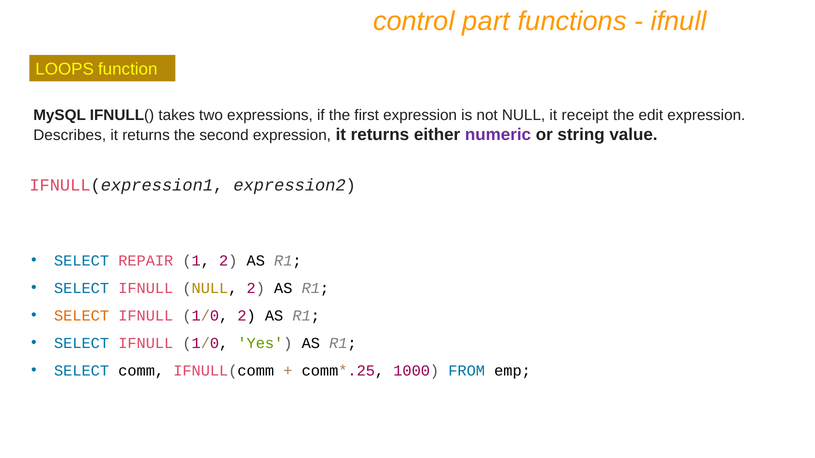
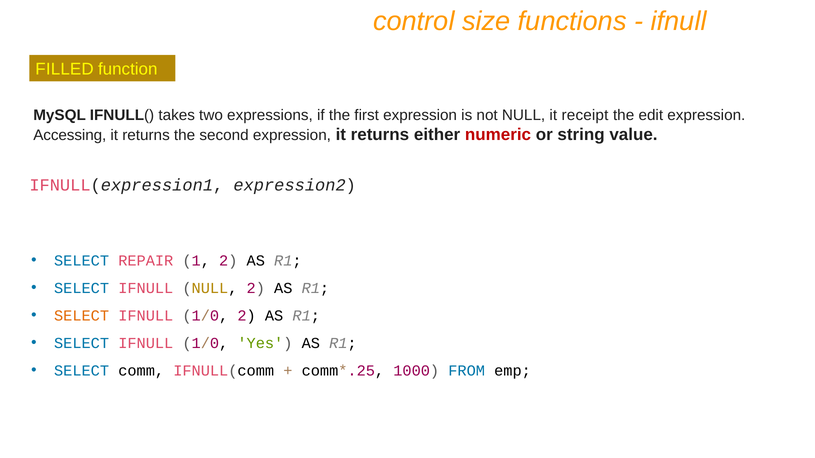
part: part -> size
LOOPS: LOOPS -> FILLED
Describes: Describes -> Accessing
numeric colour: purple -> red
